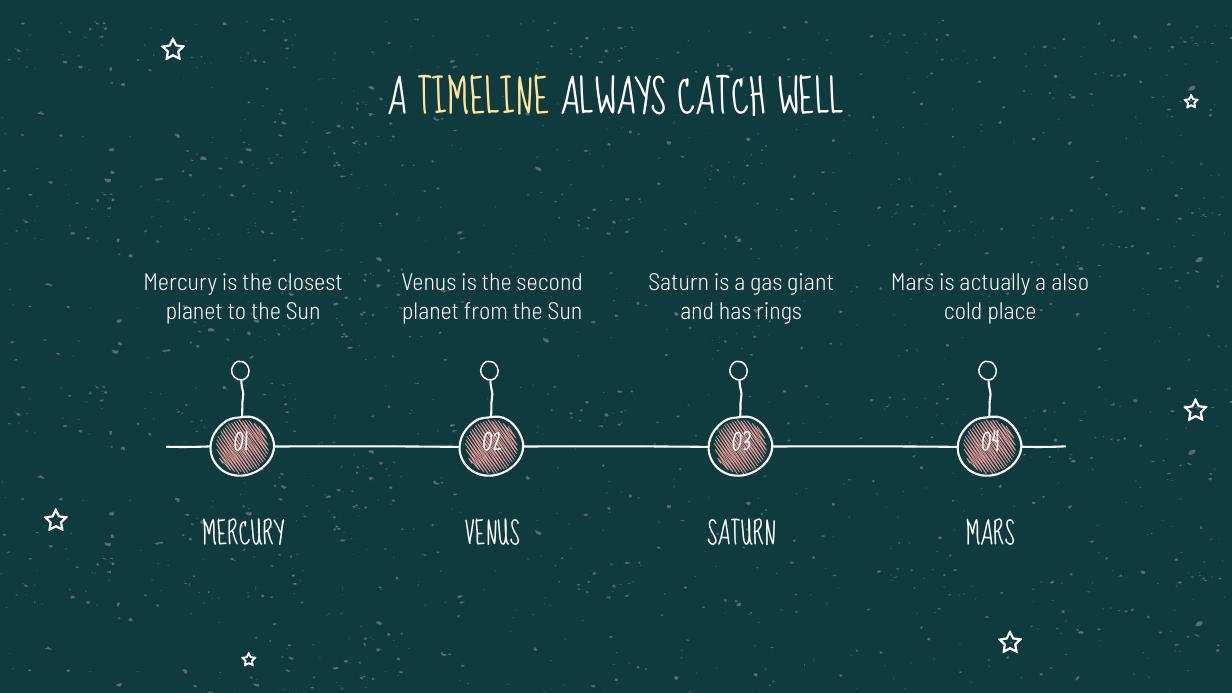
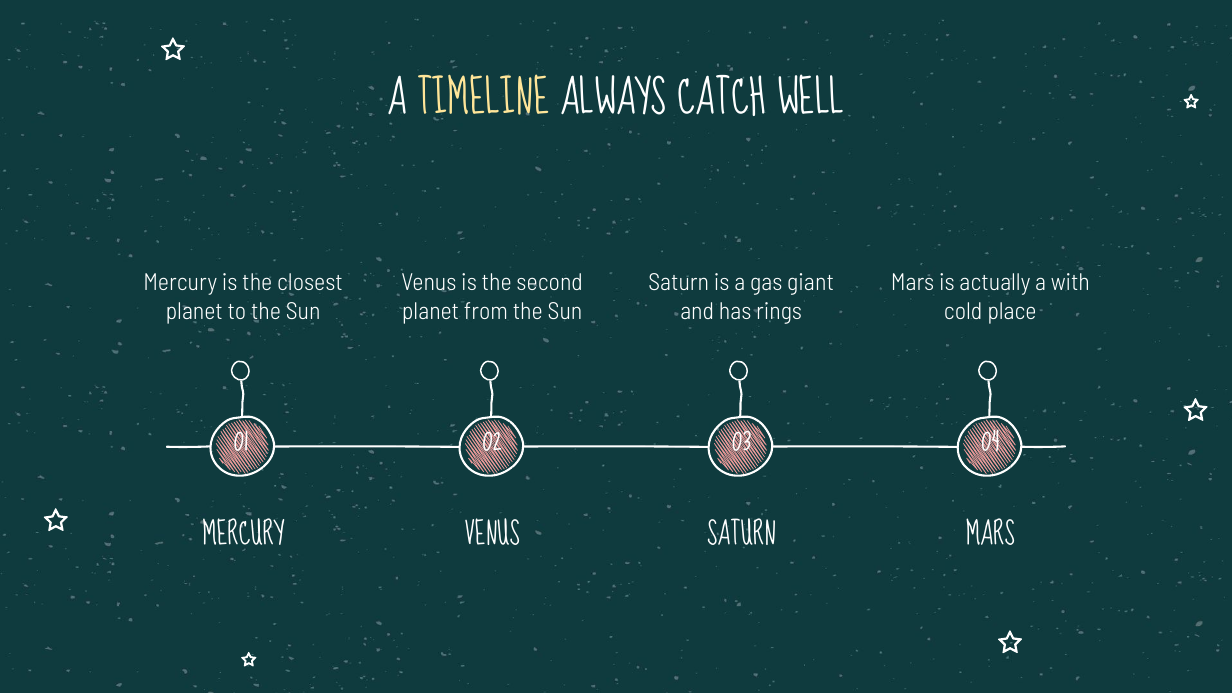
also: also -> with
